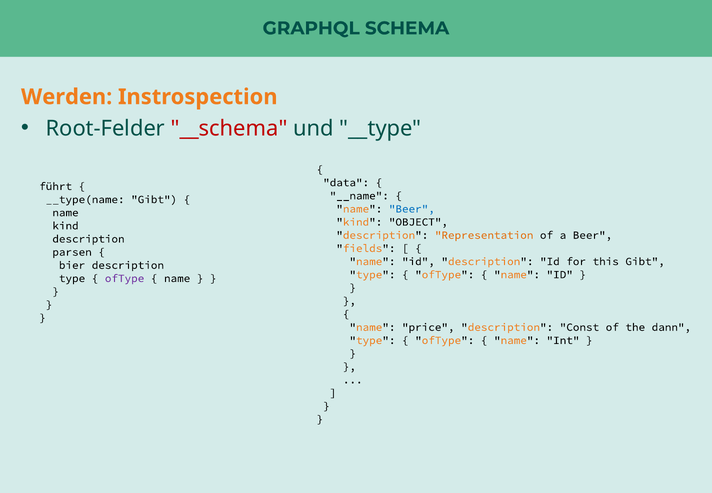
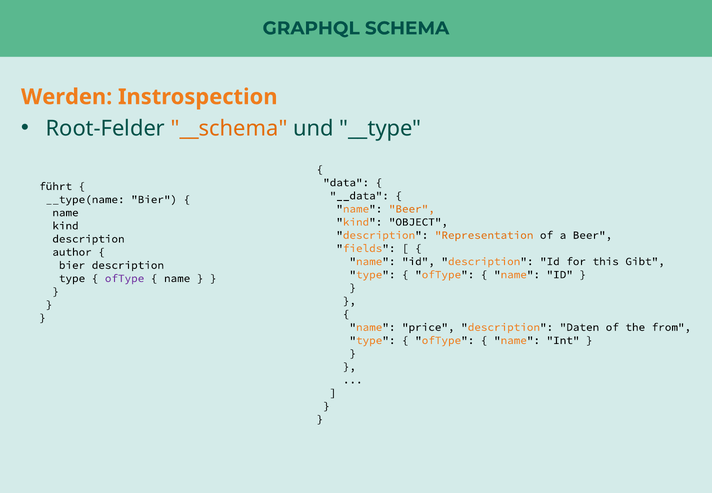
__schema colour: red -> orange
__name: __name -> __data
__type(name Gibt: Gibt -> Bier
Beer at (412, 209) colour: blue -> orange
parsen: parsen -> author
Const: Const -> Daten
dann: dann -> from
